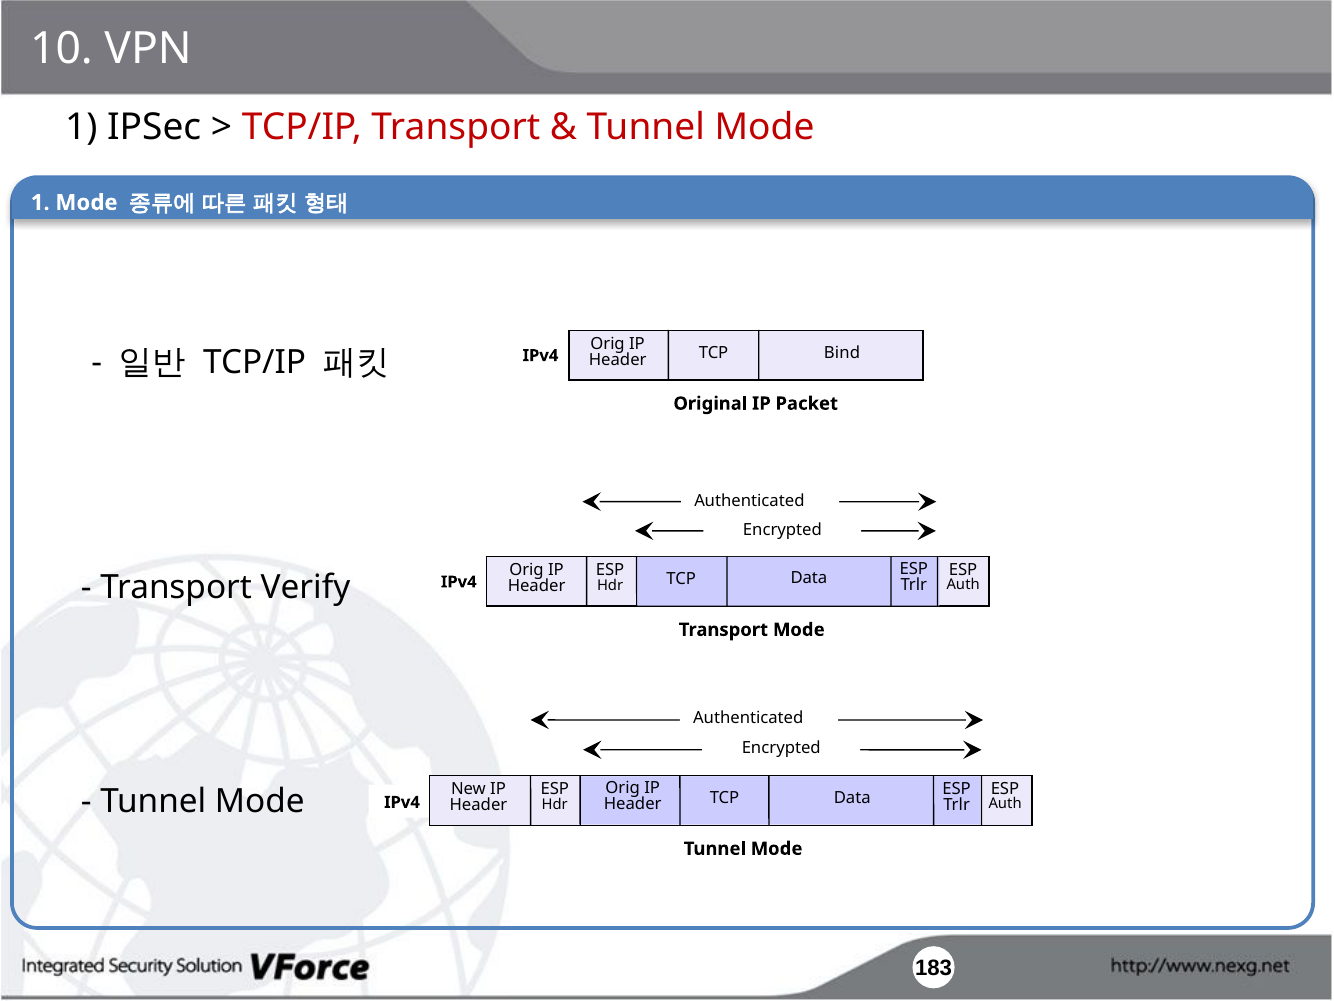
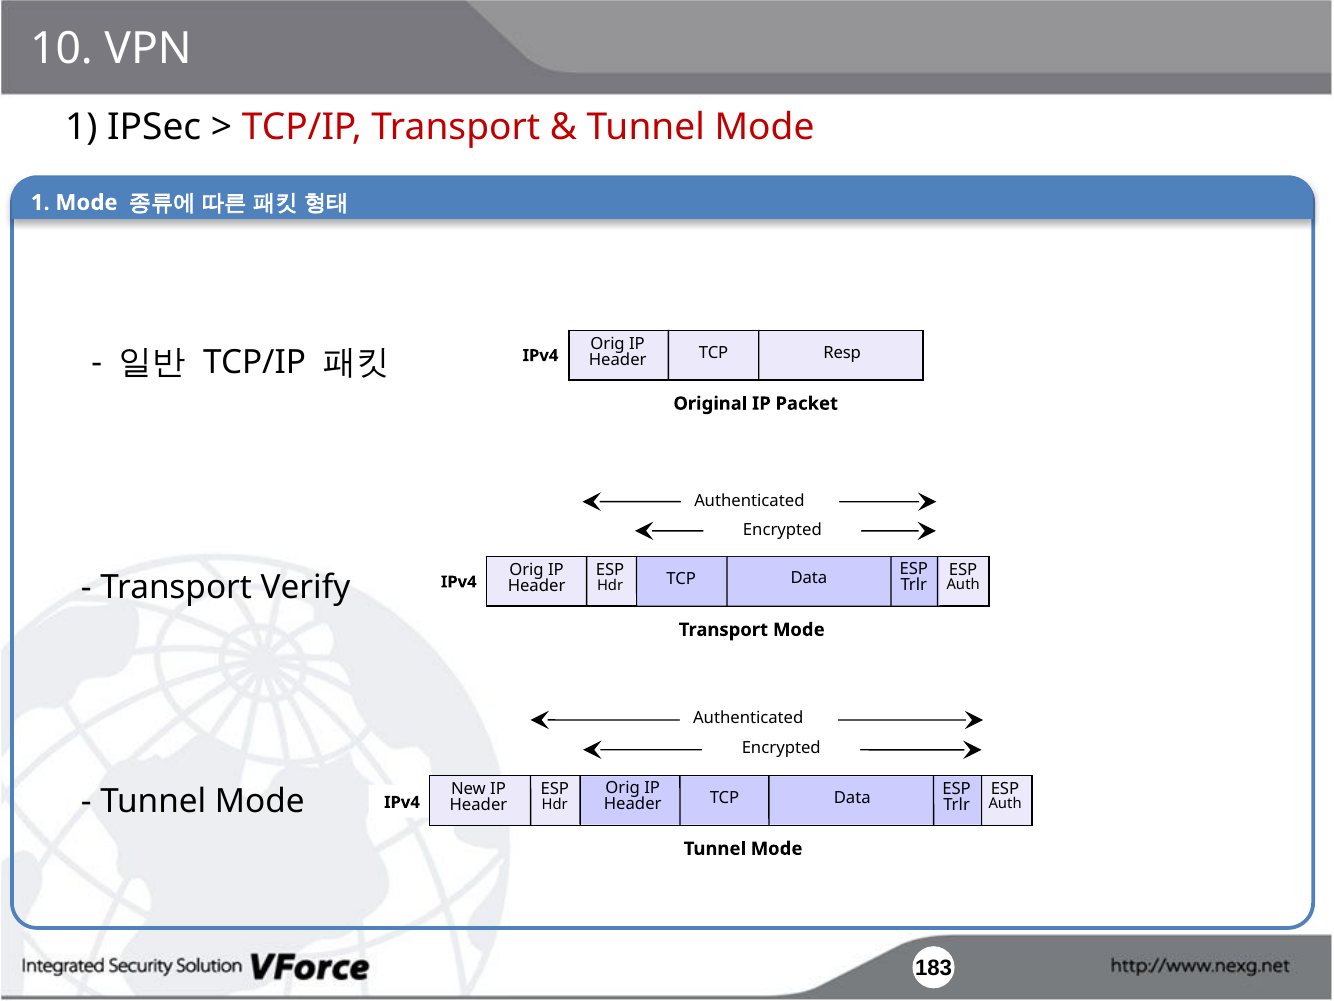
Bind: Bind -> Resp
